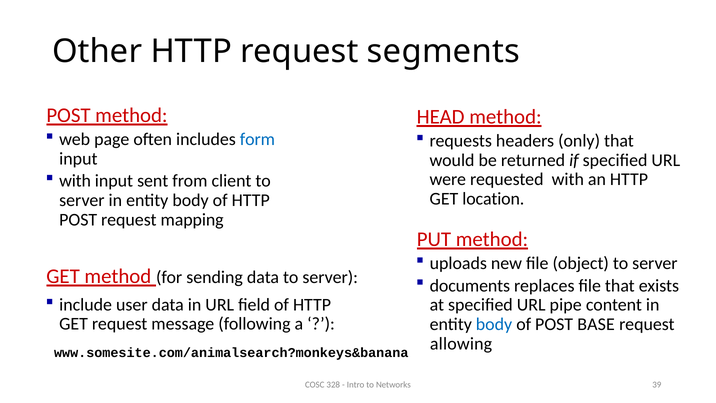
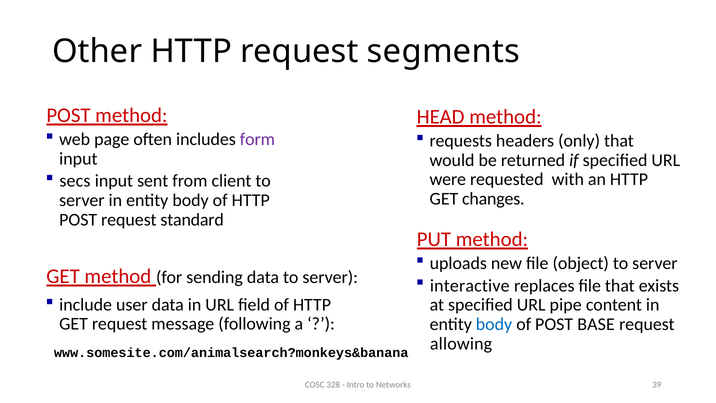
form colour: blue -> purple
with at (75, 181): with -> secs
location: location -> changes
mapping: mapping -> standard
documents: documents -> interactive
